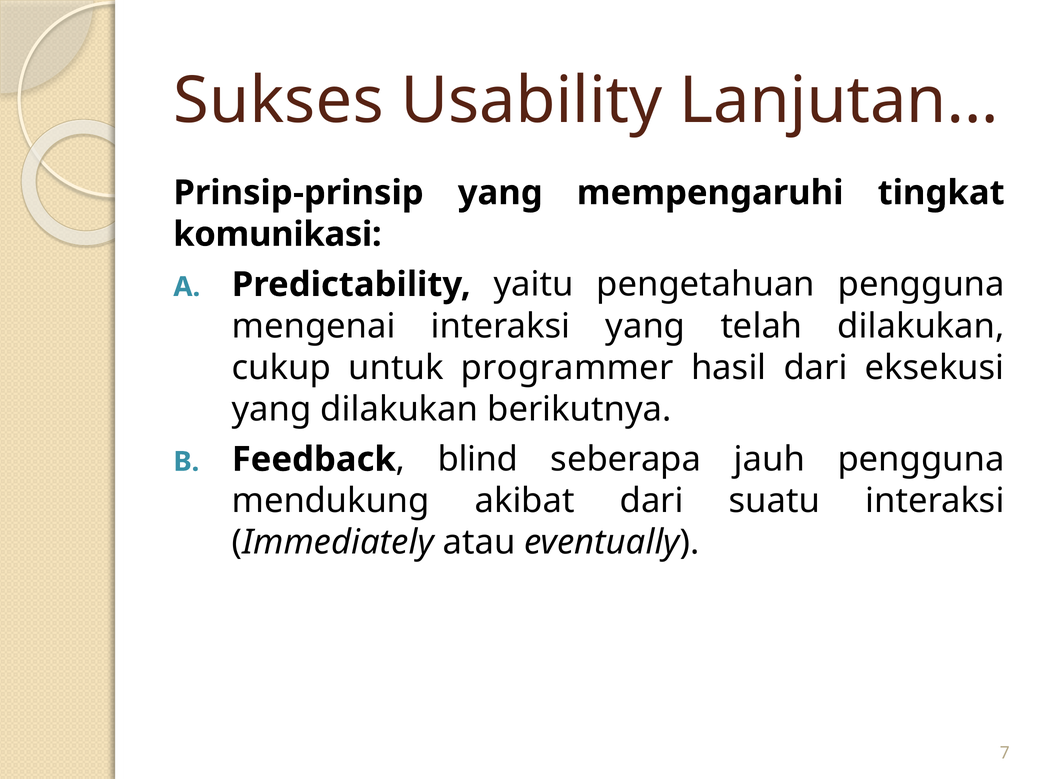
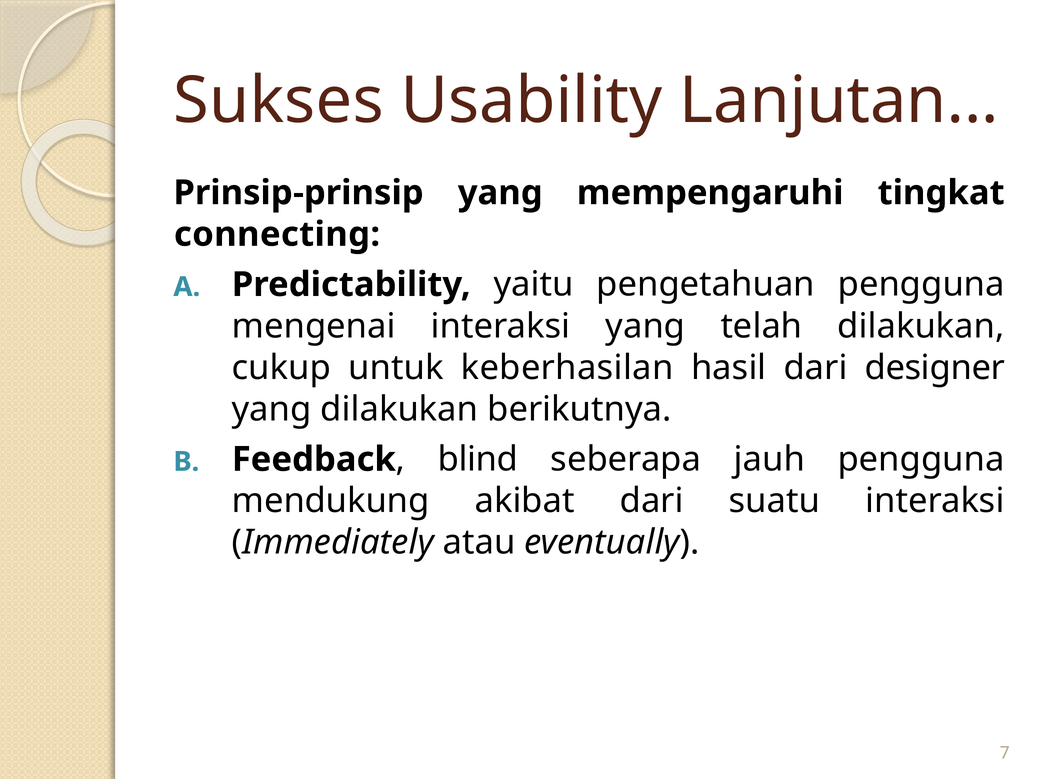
komunikasi: komunikasi -> connecting
programmer: programmer -> keberhasilan
eksekusi: eksekusi -> designer
